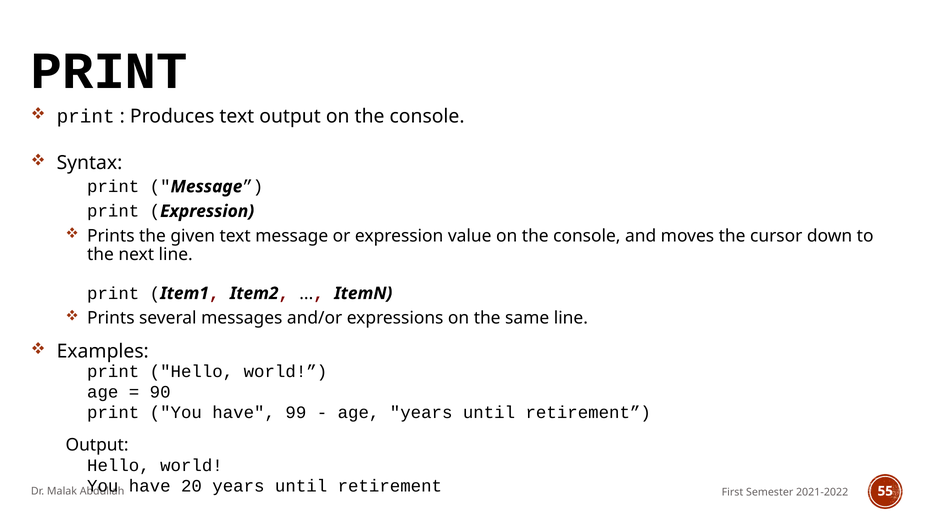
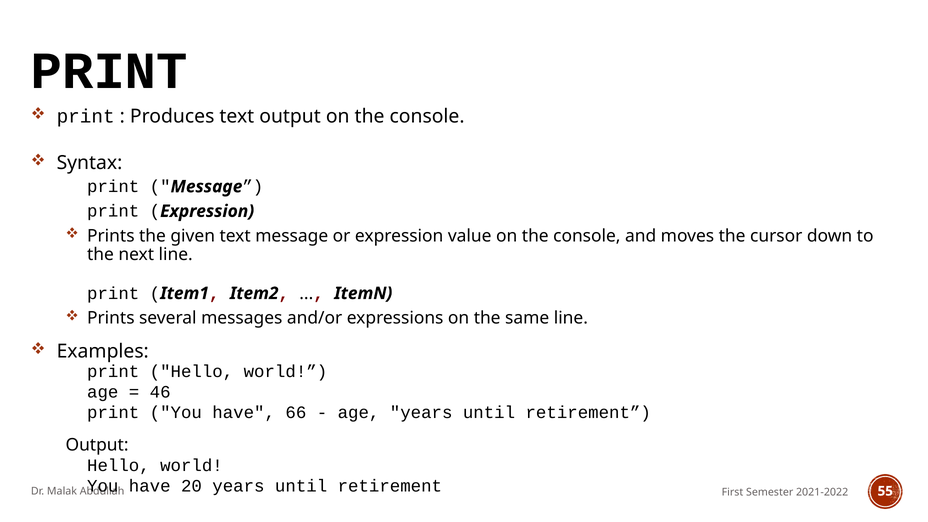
90: 90 -> 46
99: 99 -> 66
